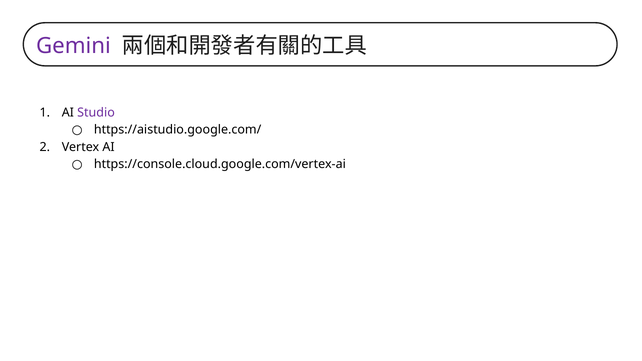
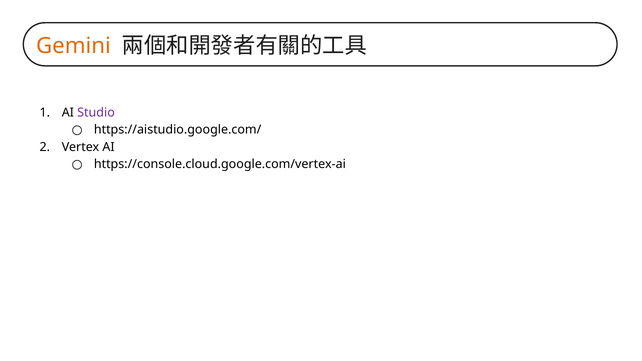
Gemini colour: purple -> orange
